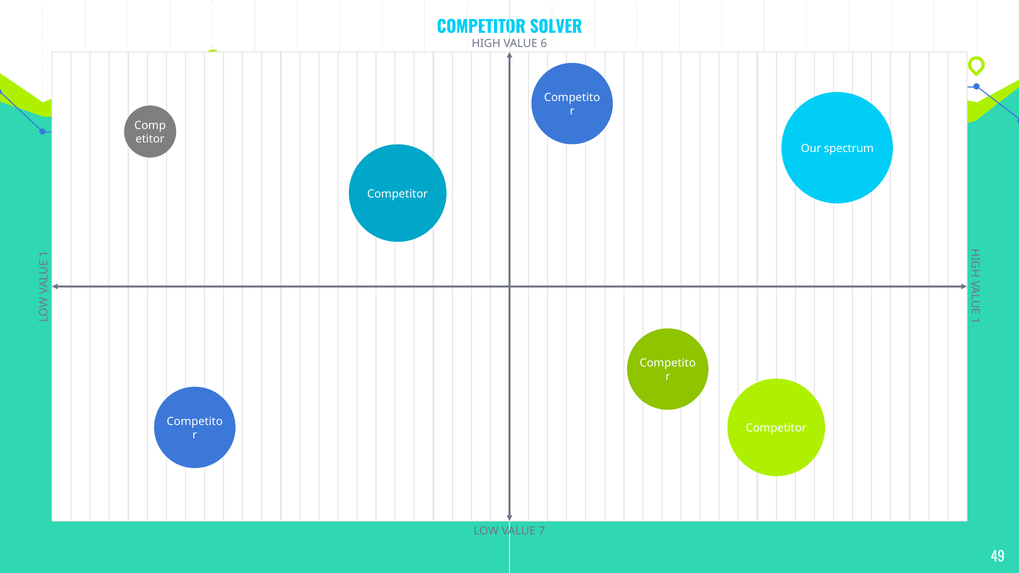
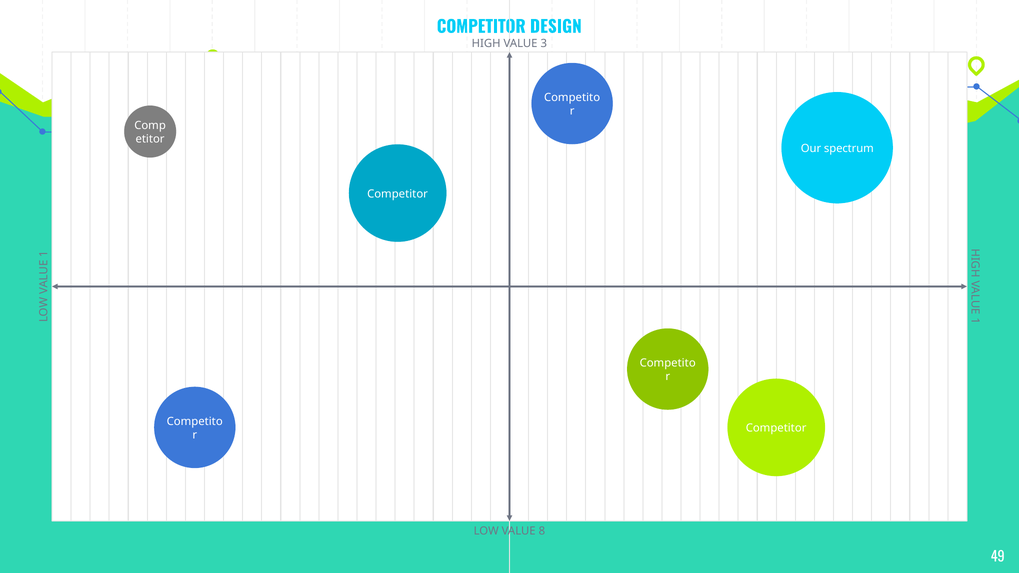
SOLVER: SOLVER -> DESIGN
6: 6 -> 3
7: 7 -> 8
